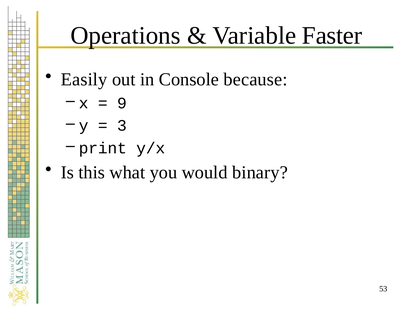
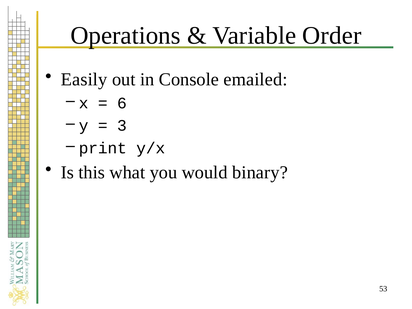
Faster: Faster -> Order
because: because -> emailed
9: 9 -> 6
